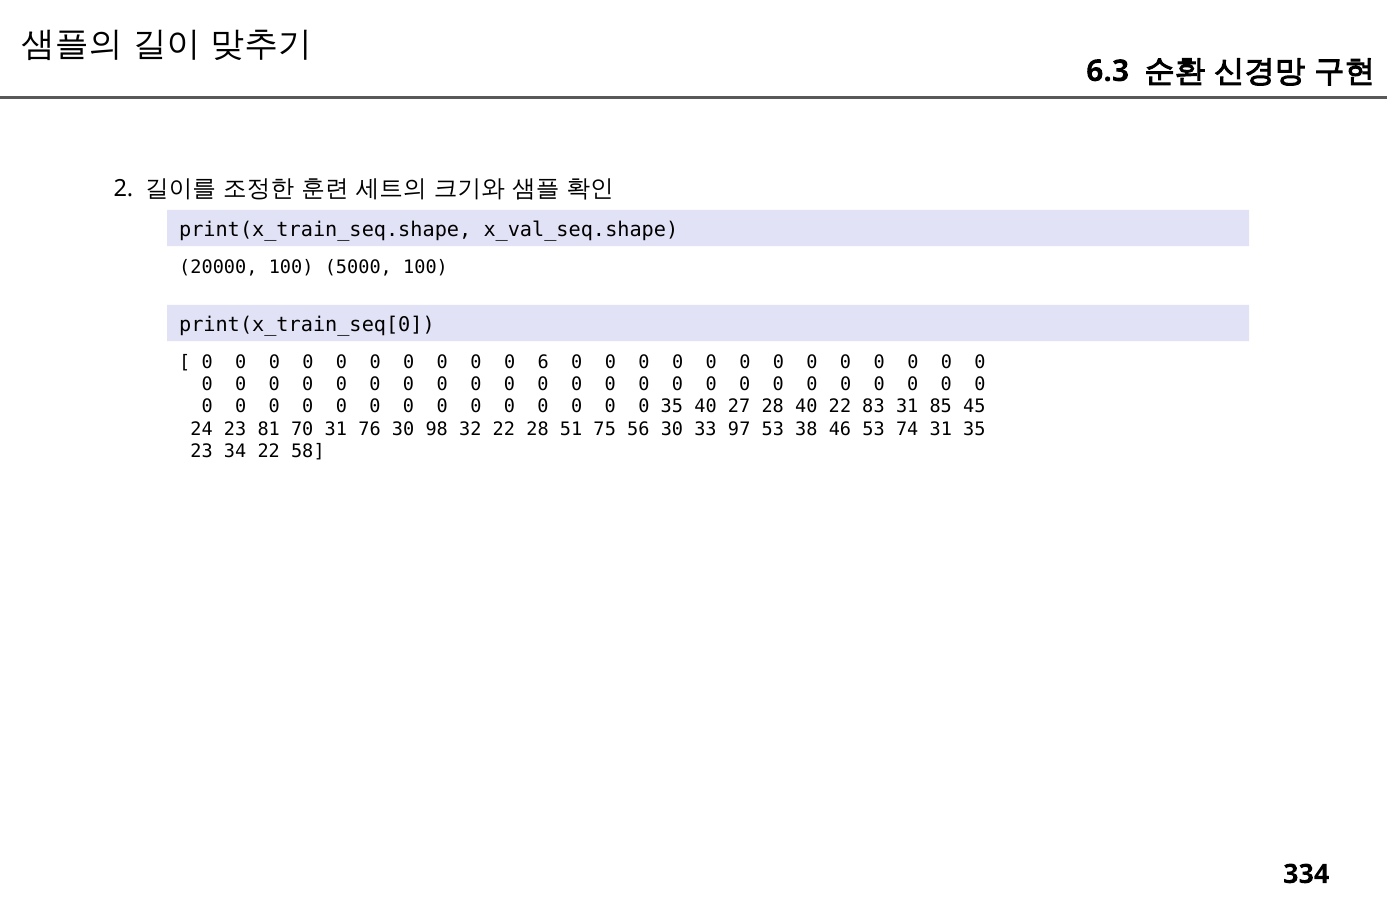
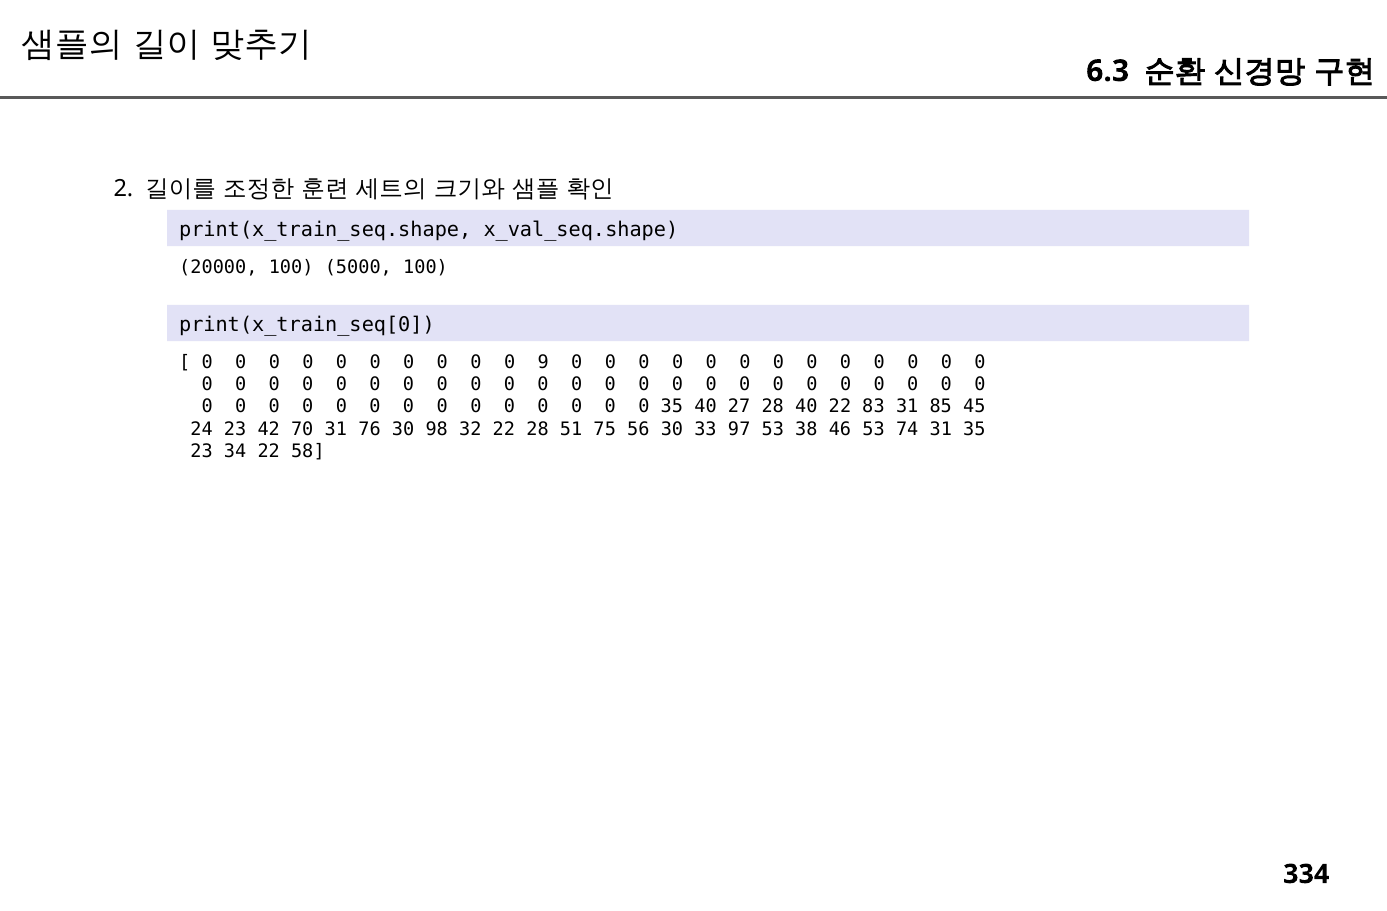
6: 6 -> 9
81: 81 -> 42
